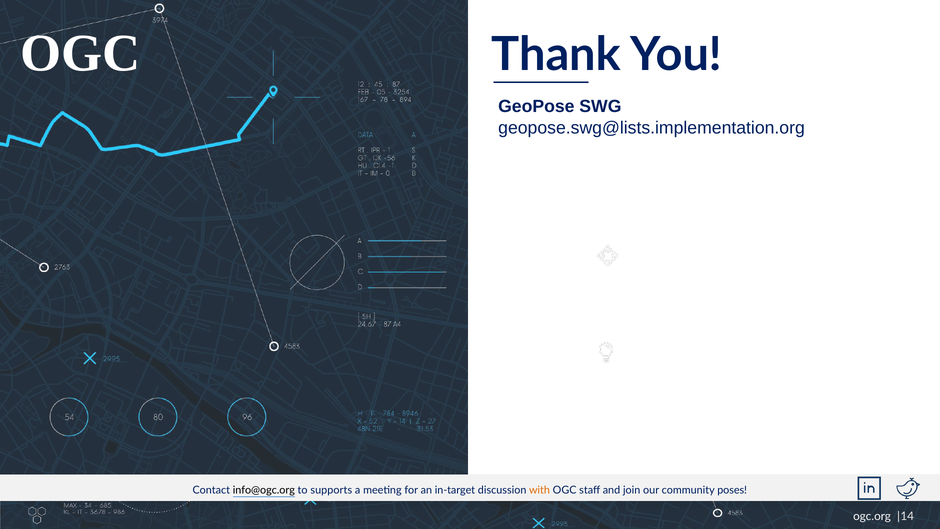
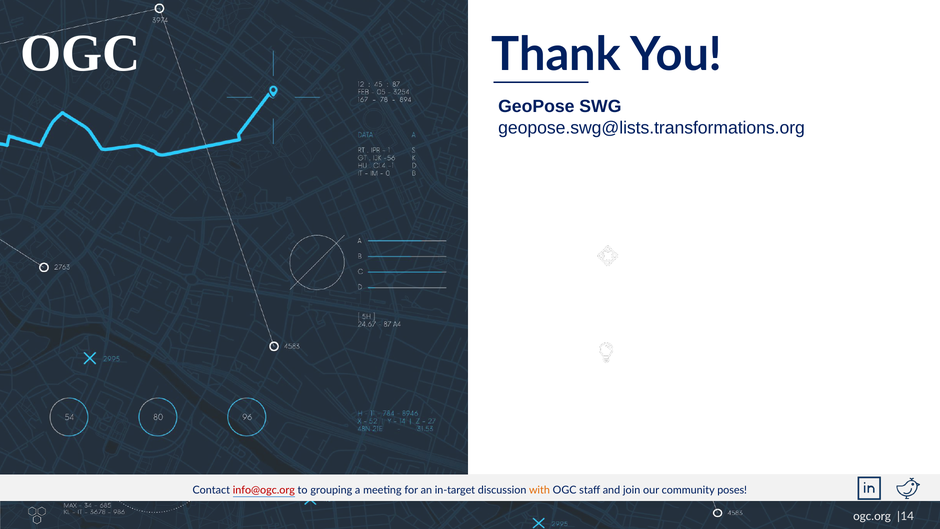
geopose.swg@lists.implementation.org: geopose.swg@lists.implementation.org -> geopose.swg@lists.transformations.org
info@ogc.org colour: black -> red
supports: supports -> grouping
